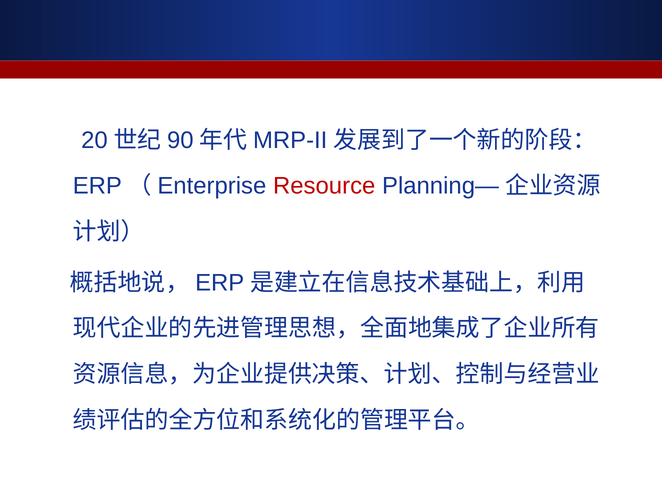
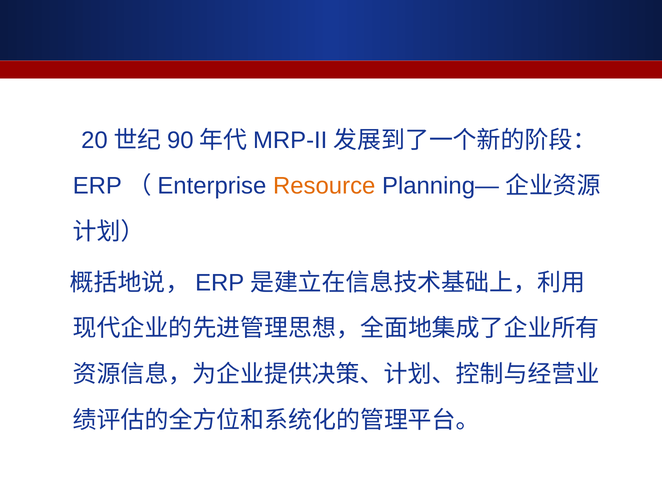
Resource colour: red -> orange
